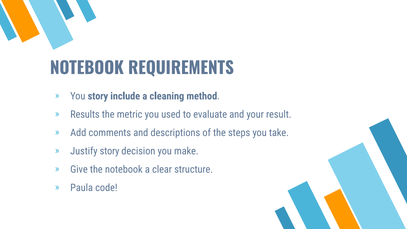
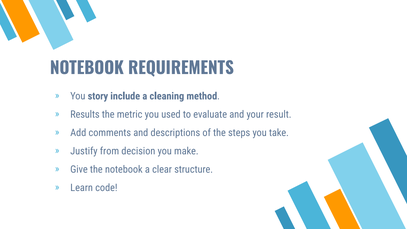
Justify story: story -> from
Paula: Paula -> Learn
